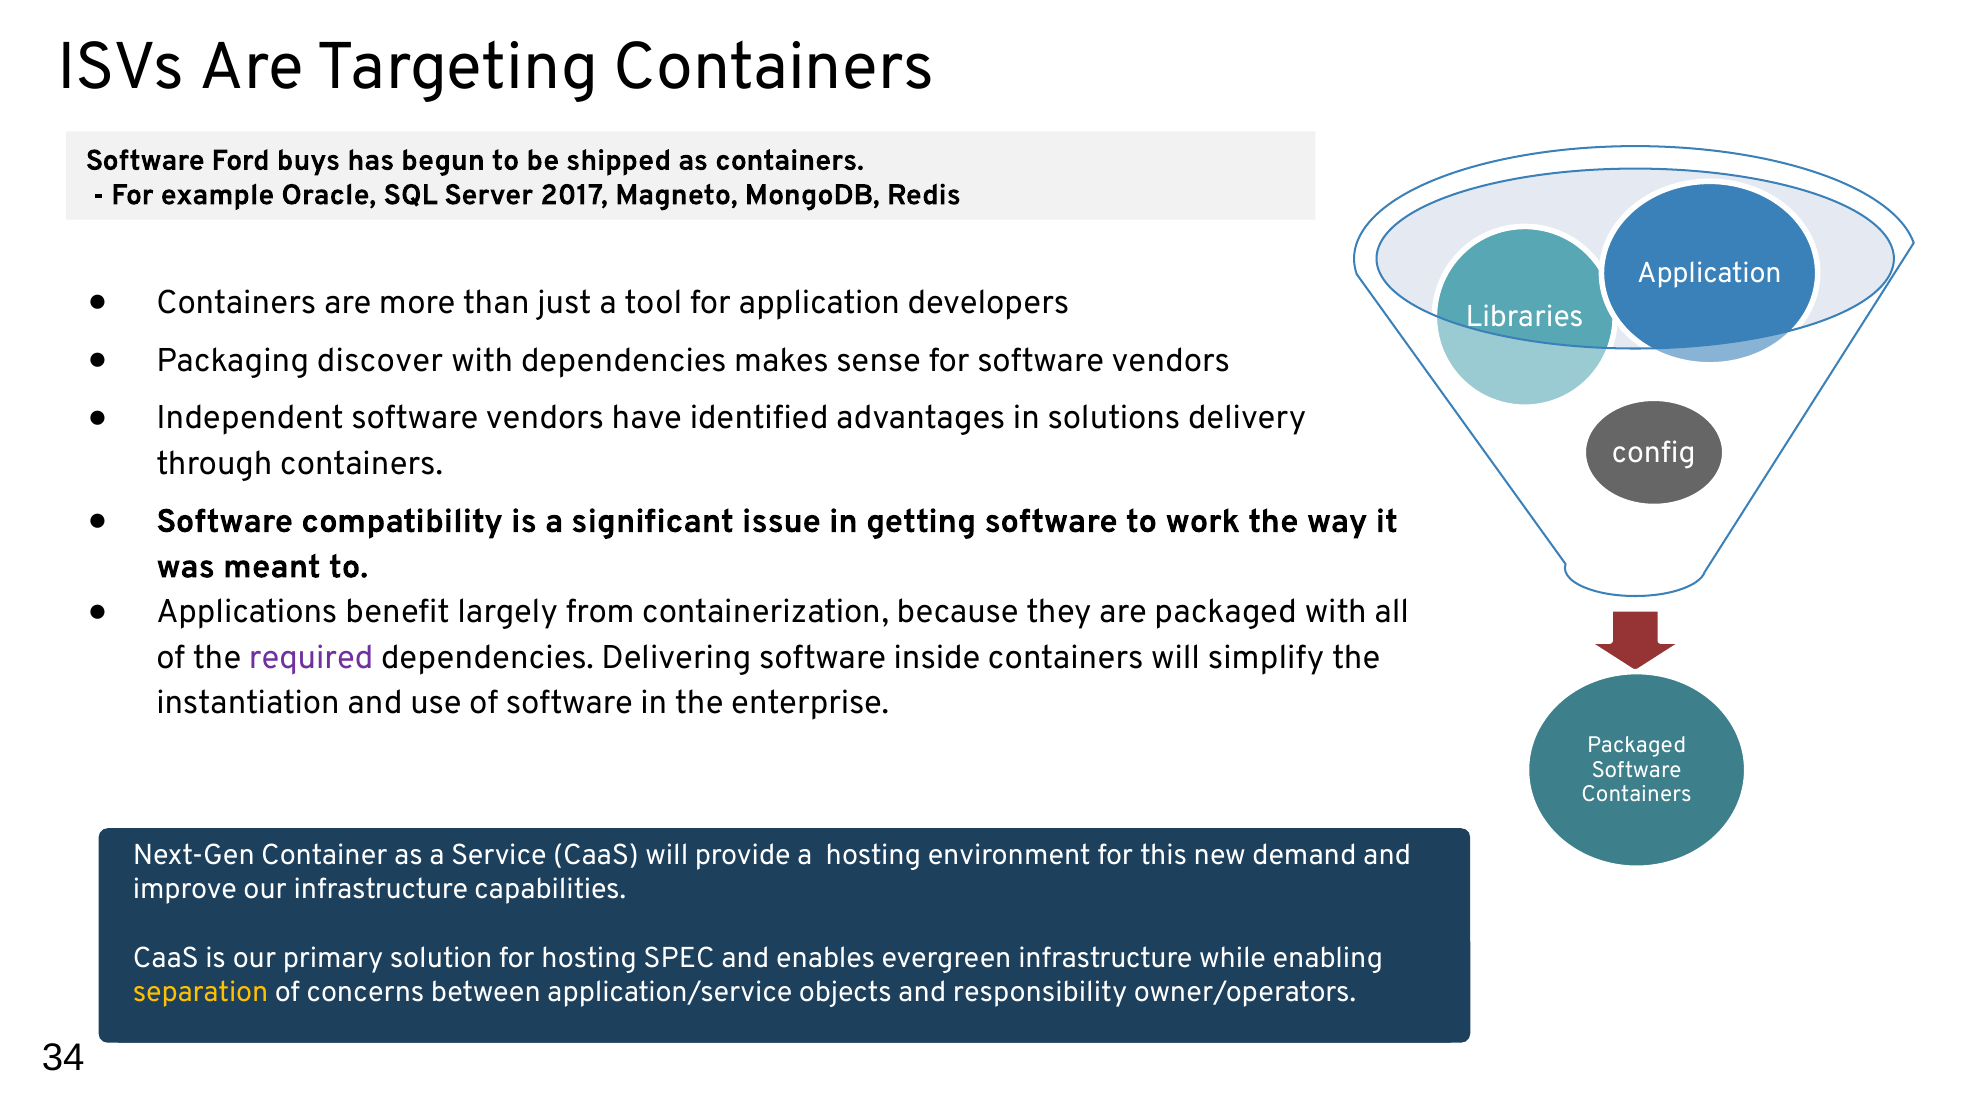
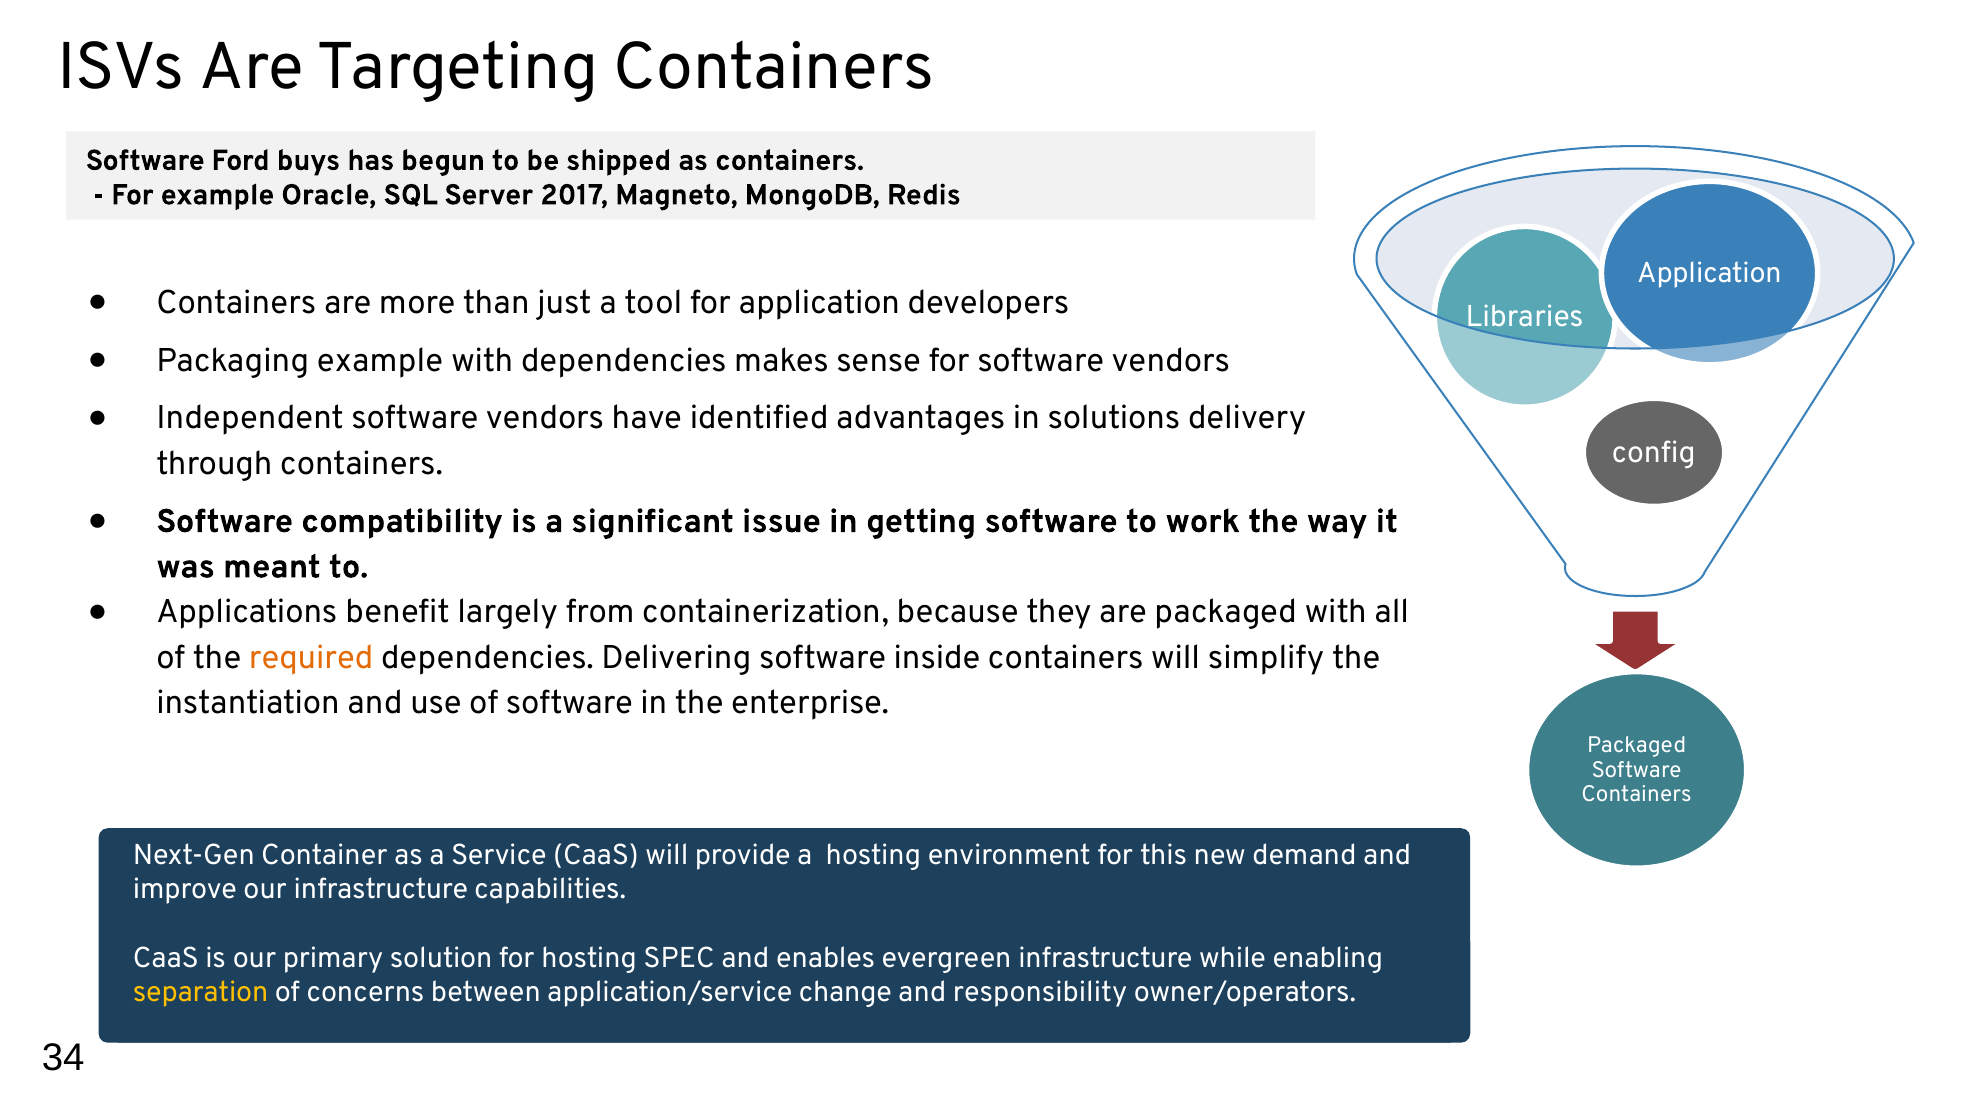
Packaging discover: discover -> example
required colour: purple -> orange
objects: objects -> change
